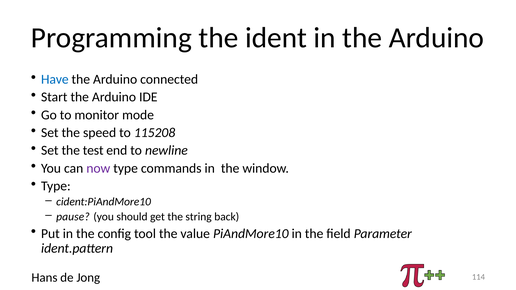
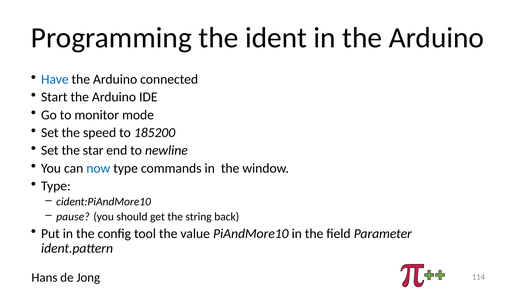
115208: 115208 -> 185200
test: test -> star
now colour: purple -> blue
